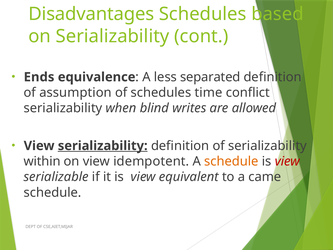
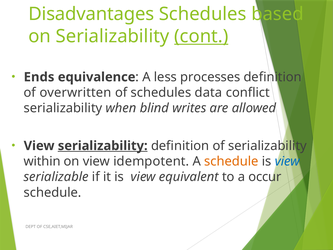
cont underline: none -> present
separated: separated -> processes
assumption: assumption -> overwritten
time: time -> data
view at (287, 161) colour: red -> blue
came: came -> occur
